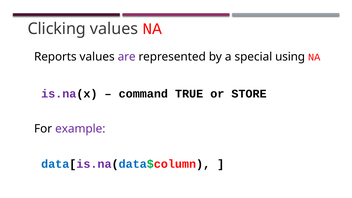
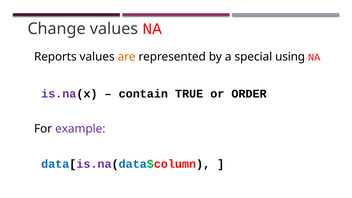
Clicking: Clicking -> Change
are colour: purple -> orange
command: command -> contain
STORE: STORE -> ORDER
